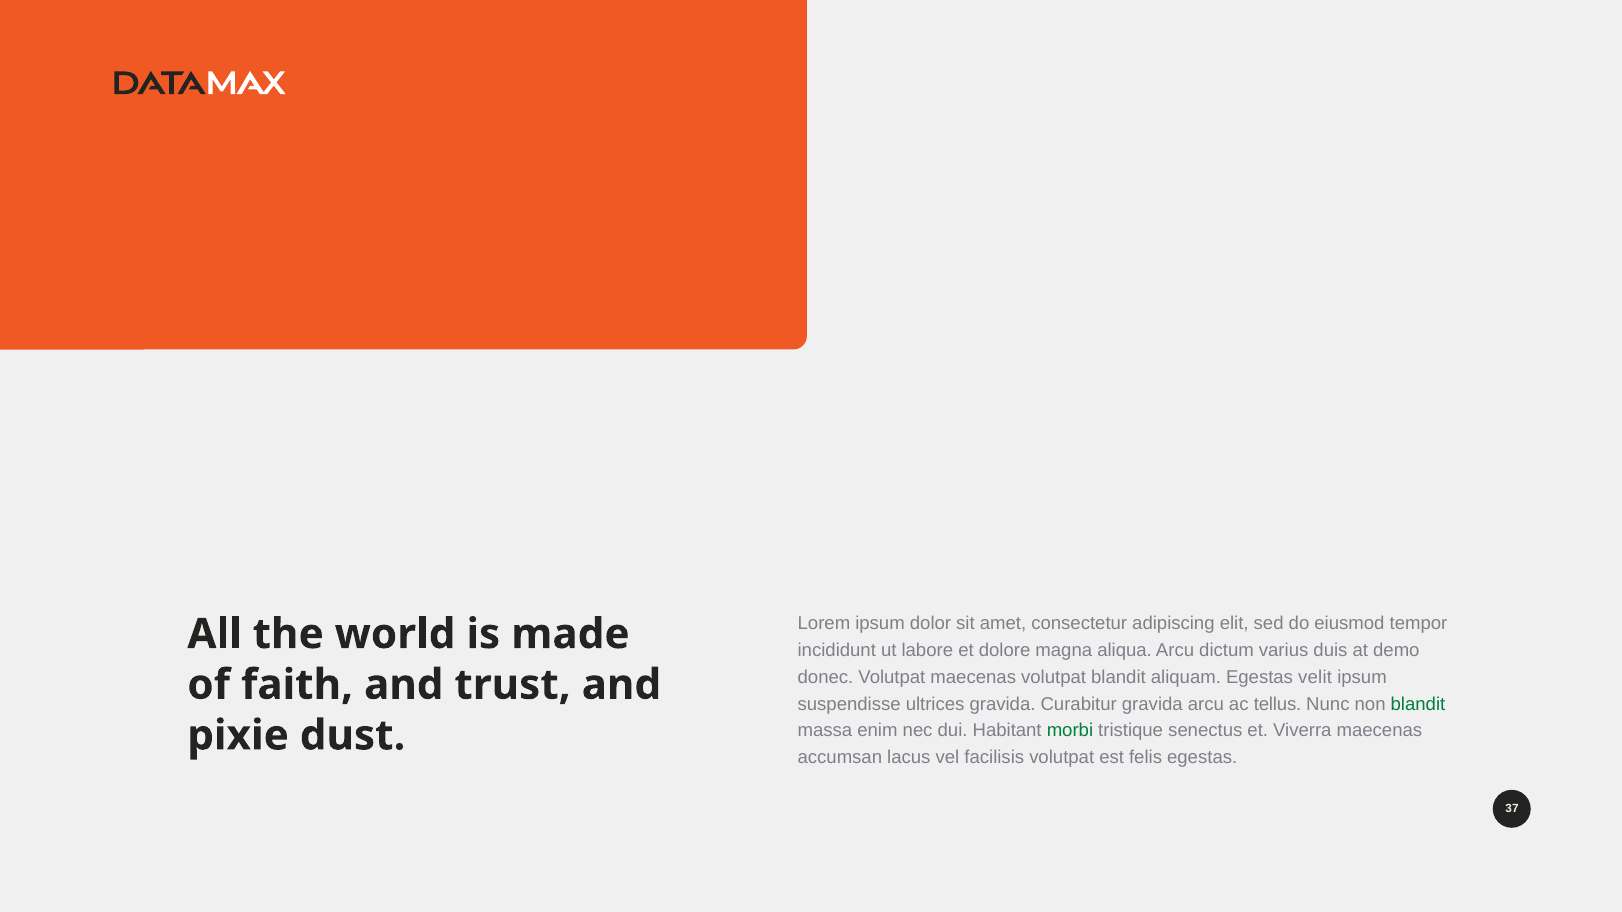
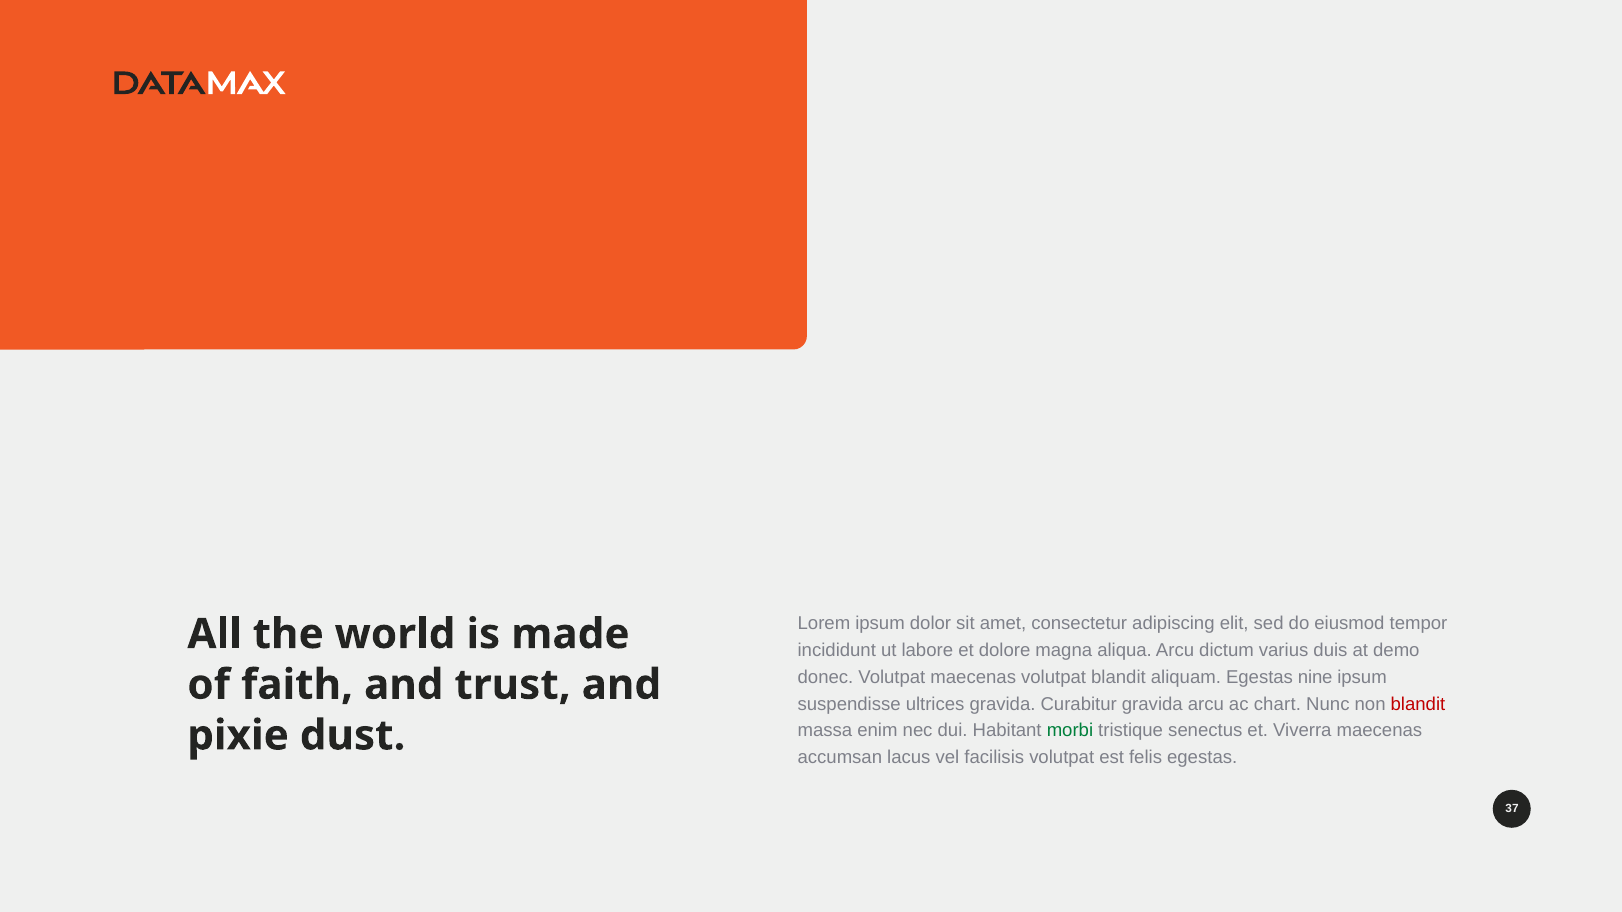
velit: velit -> nine
tellus: tellus -> chart
blandit at (1418, 704) colour: green -> red
